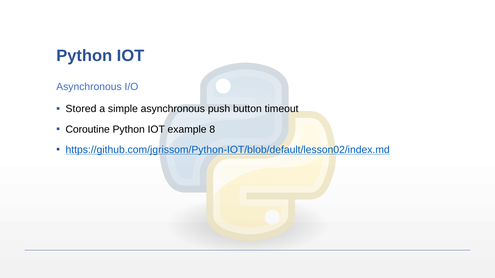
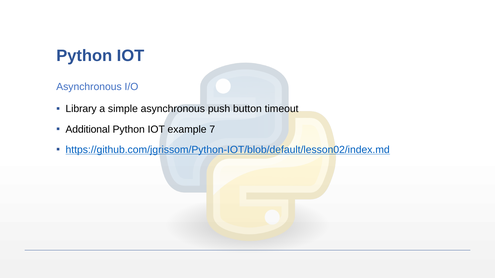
Stored: Stored -> Library
Coroutine: Coroutine -> Additional
8: 8 -> 7
